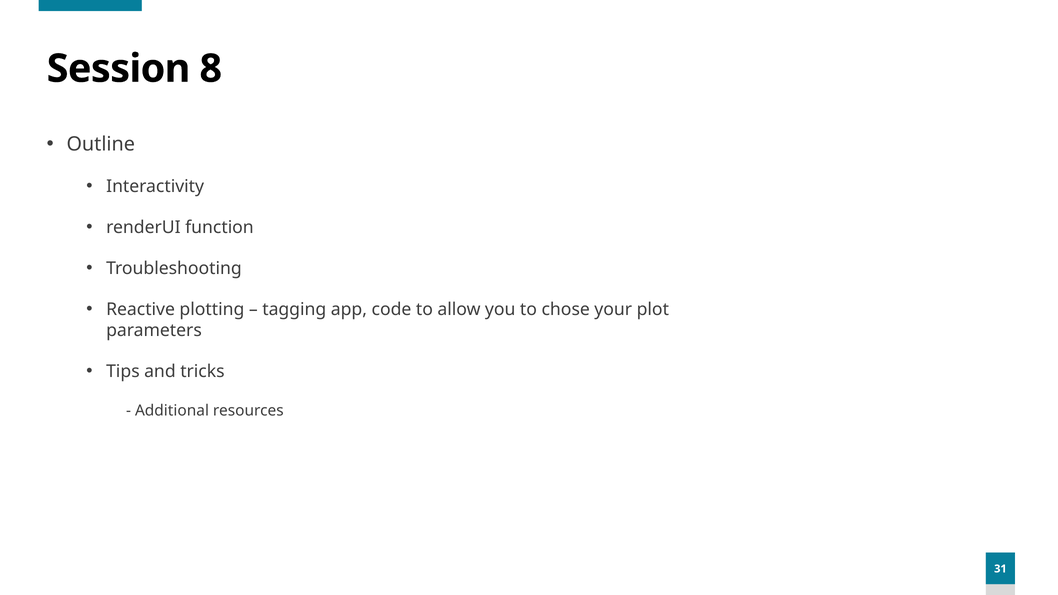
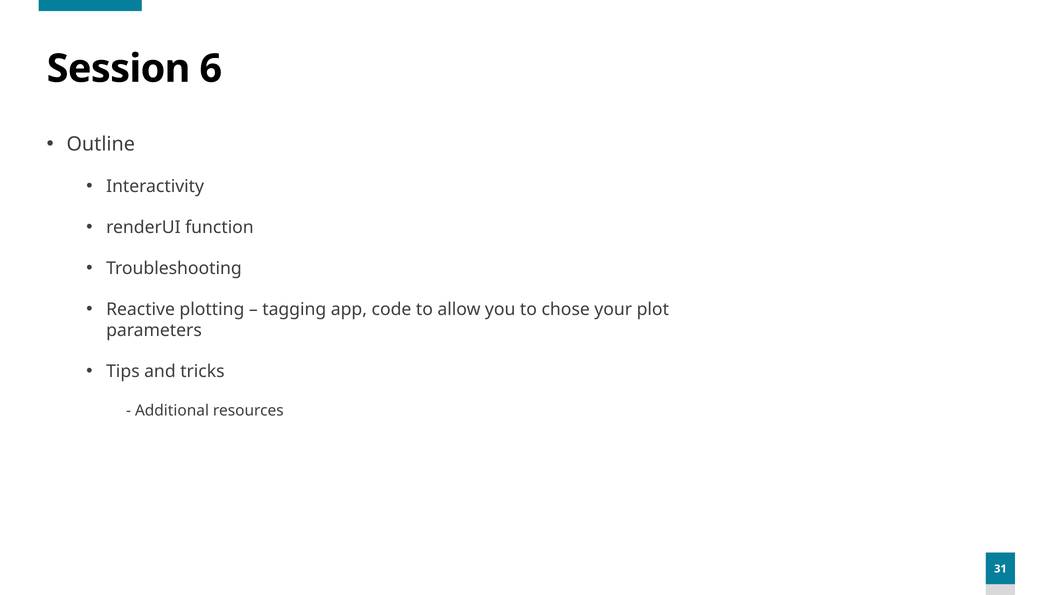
8: 8 -> 6
